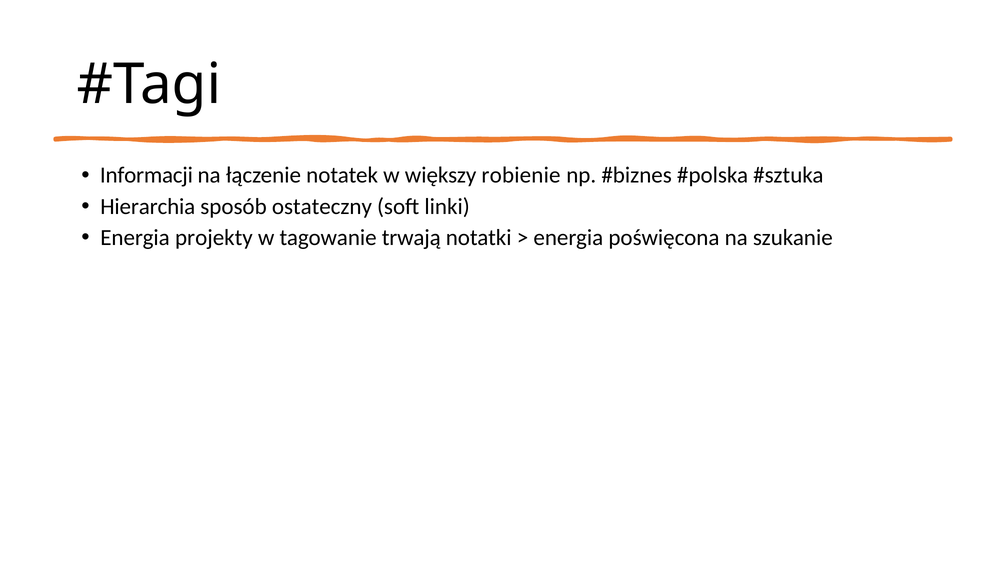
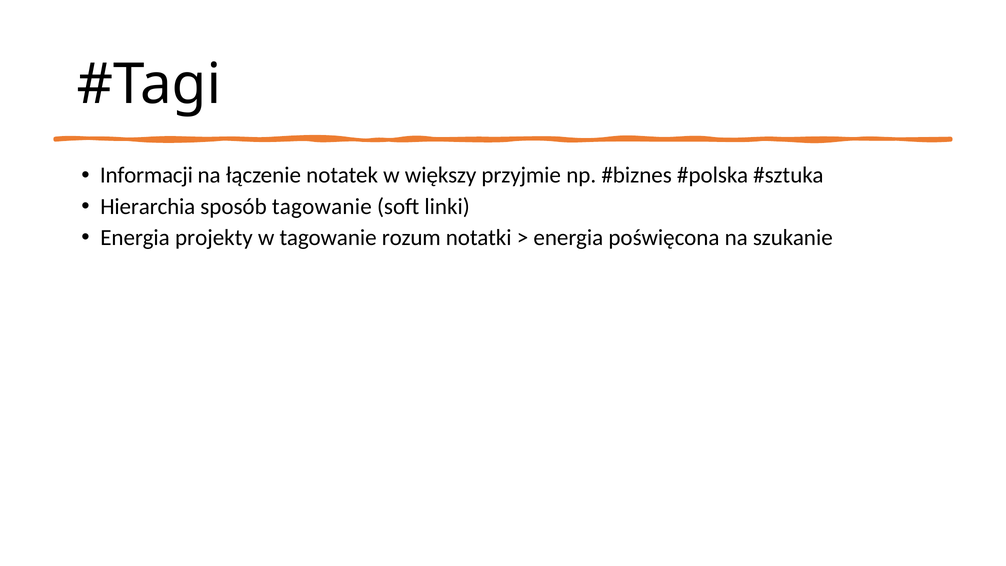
robienie: robienie -> przyjmie
sposób ostateczny: ostateczny -> tagowanie
trwają: trwają -> rozum
